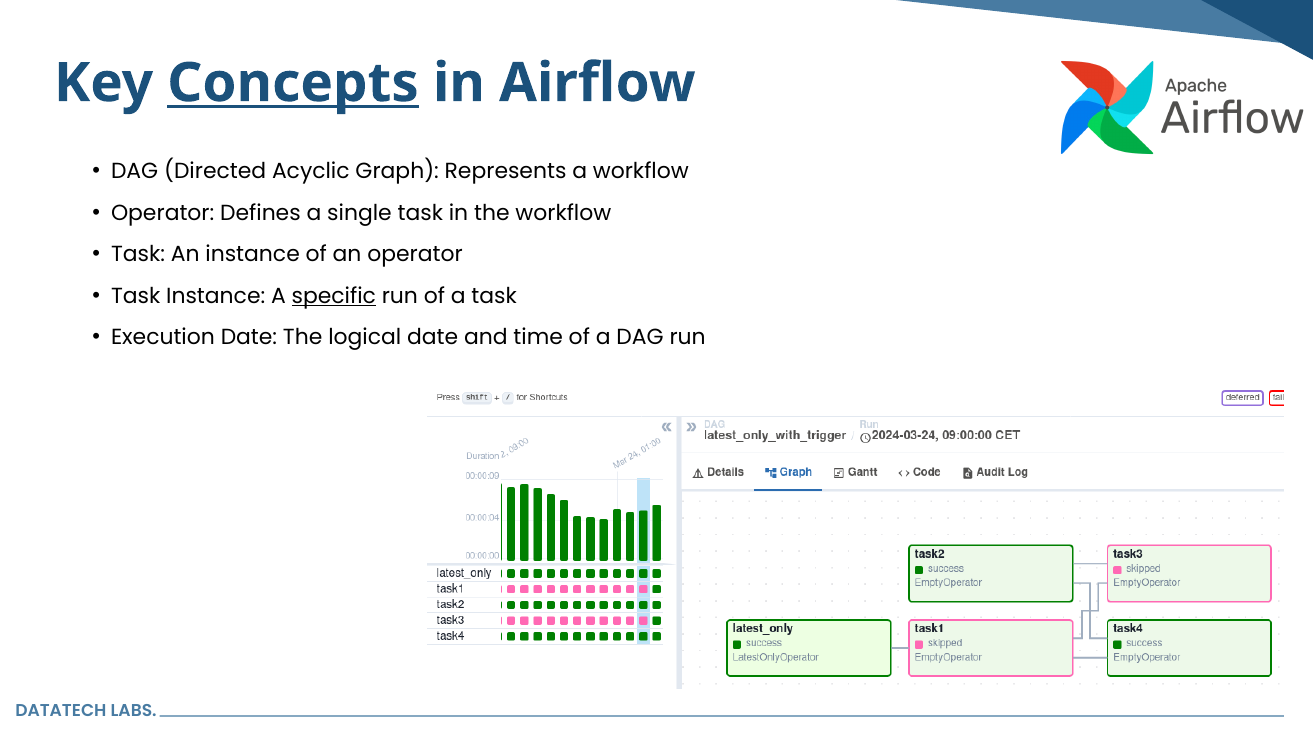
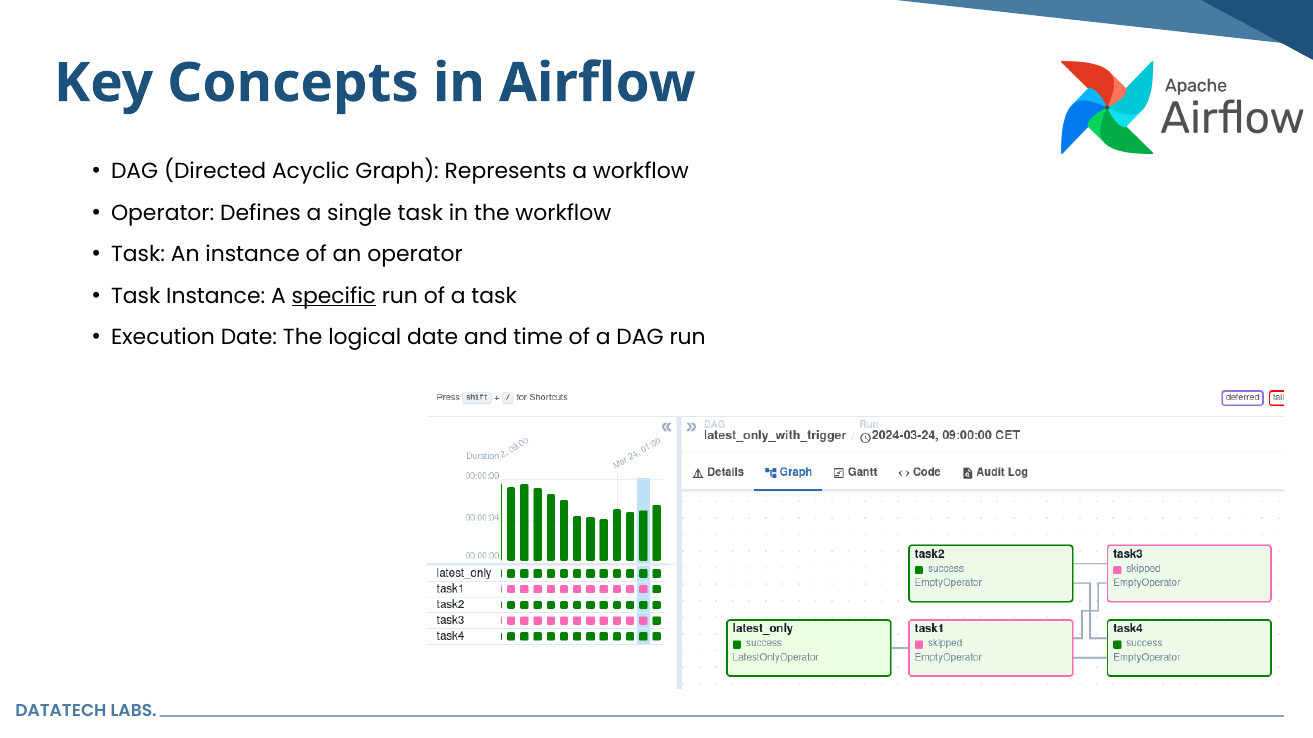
Concepts underline: present -> none
